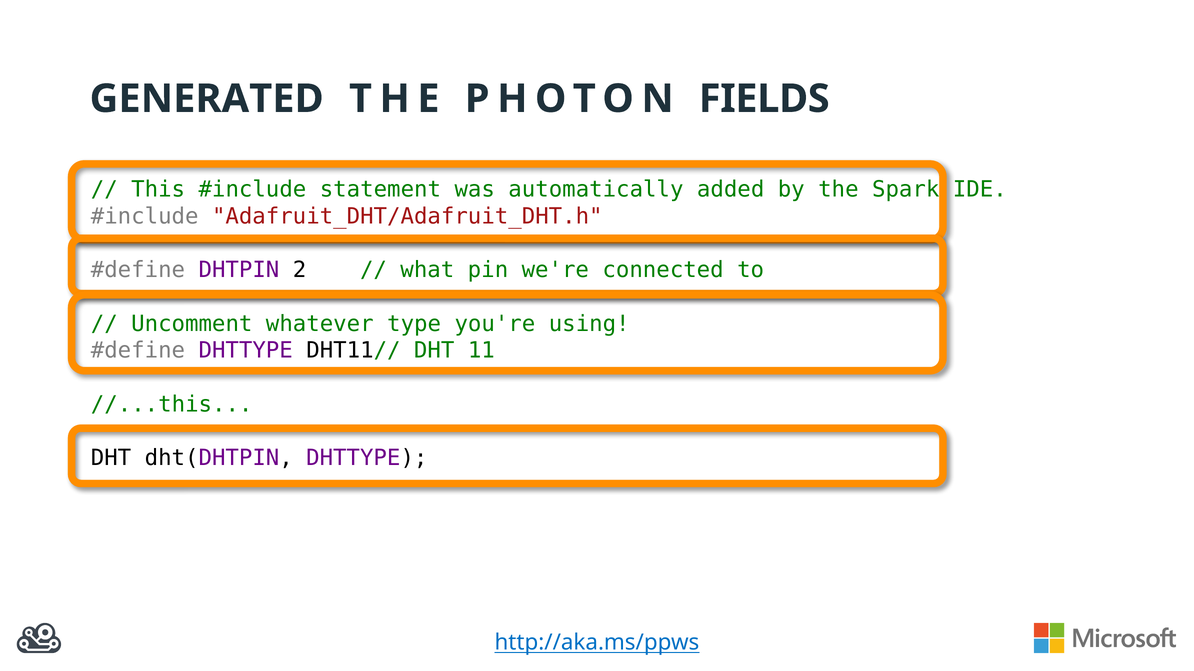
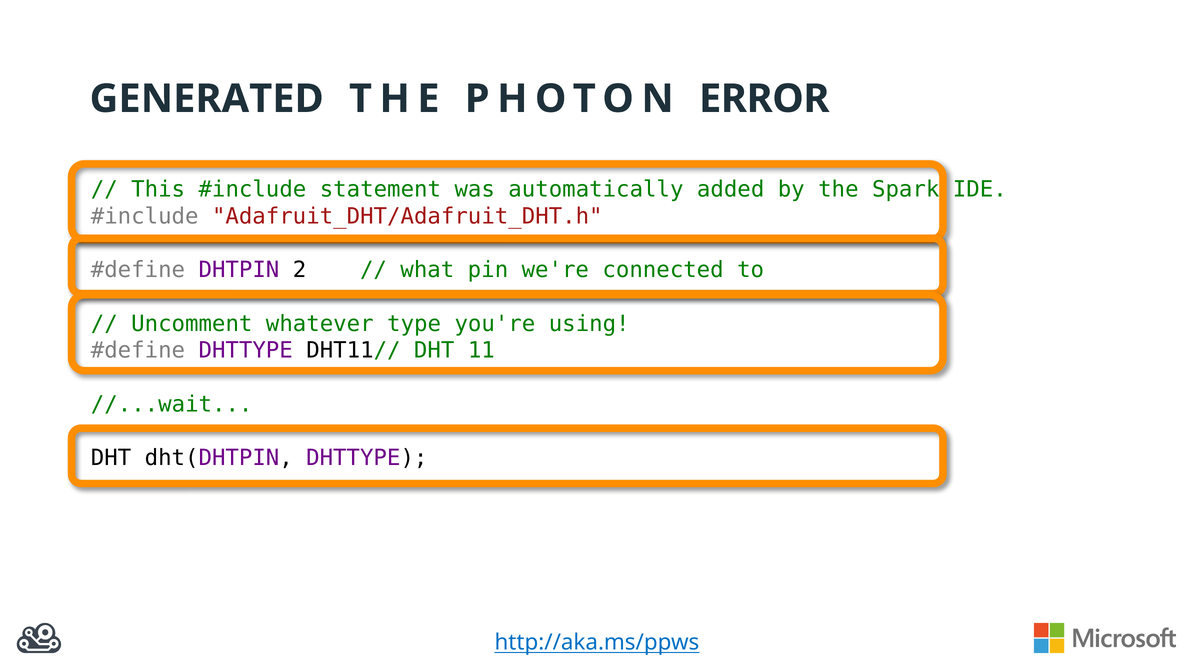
FIELDS: FIELDS -> ERROR
//...this: //...this -> //...wait
